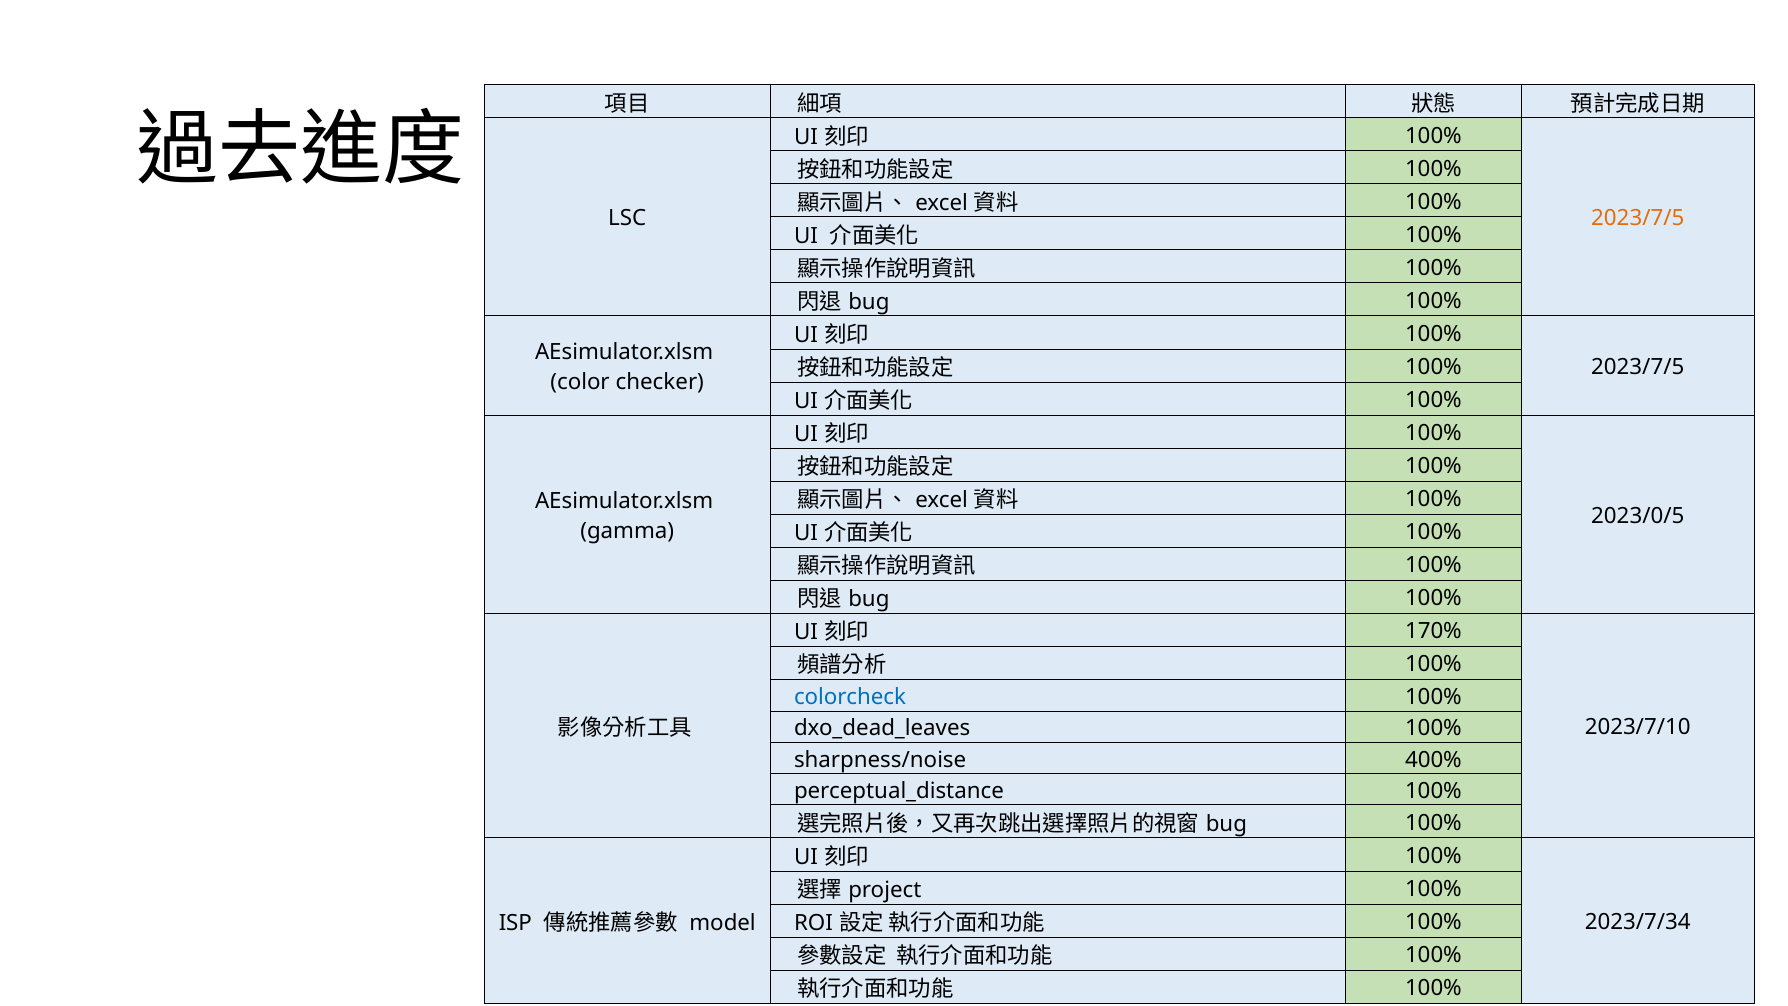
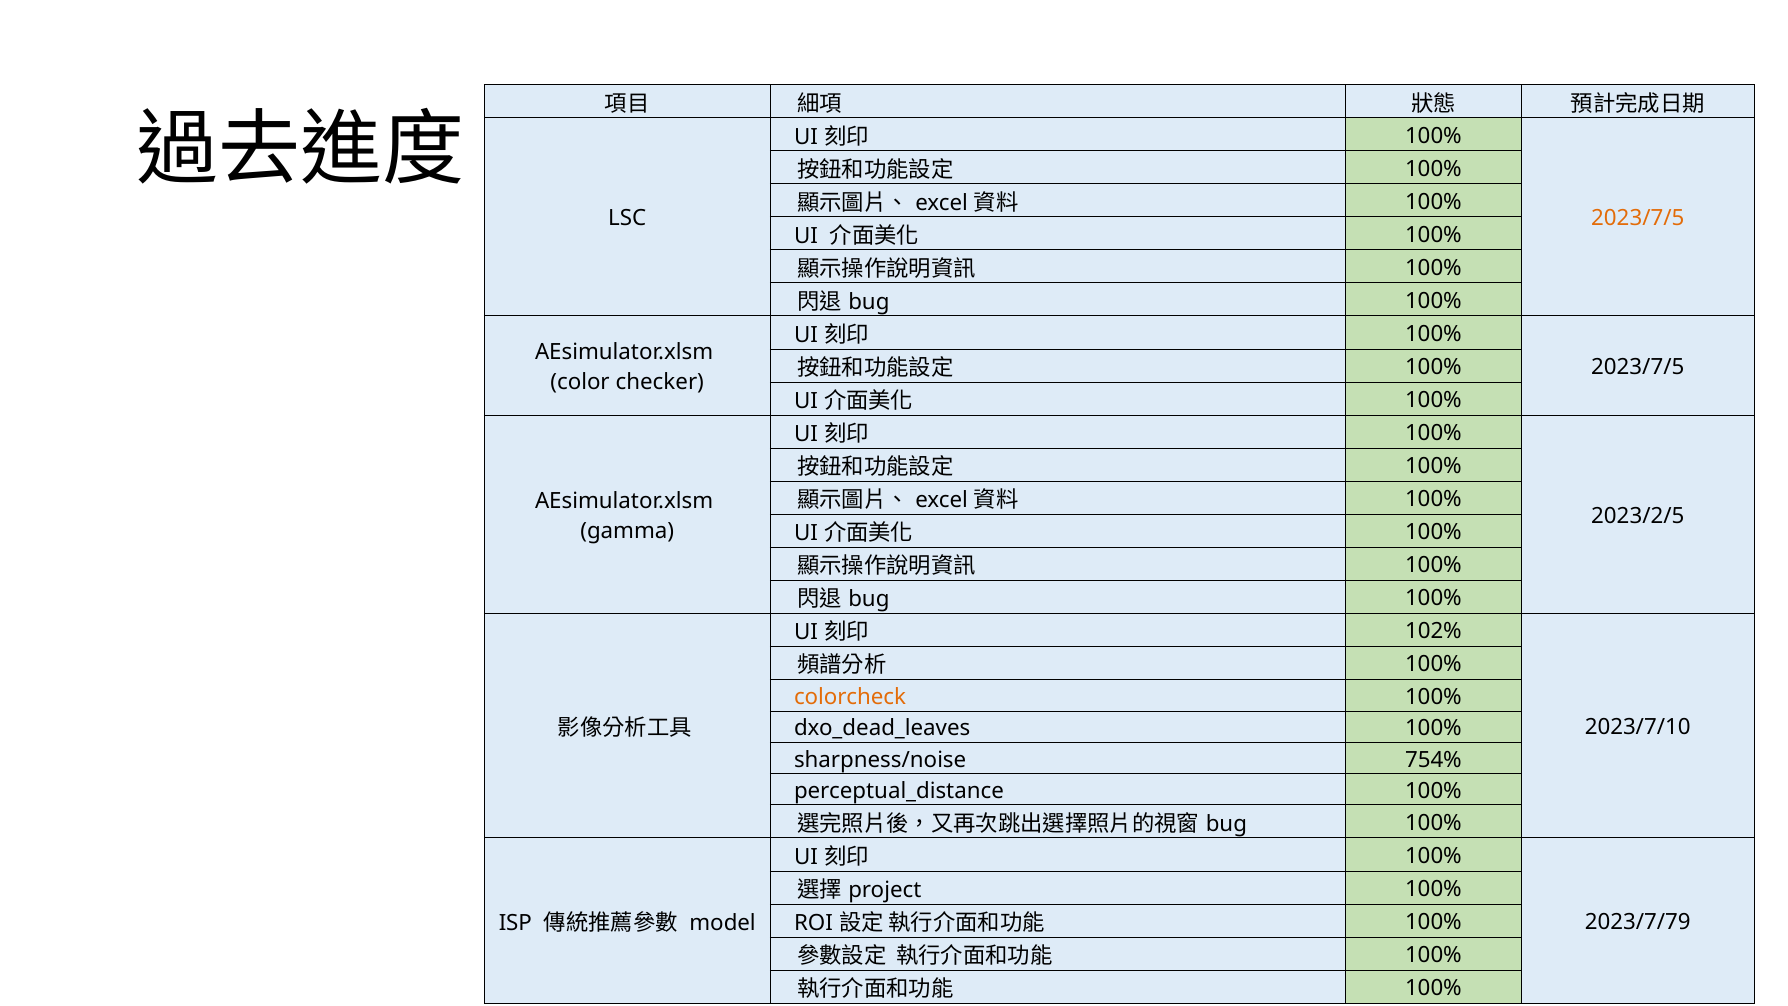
2023/0/5: 2023/0/5 -> 2023/2/5
170%: 170% -> 102%
colorcheck colour: blue -> orange
400%: 400% -> 754%
2023/7/34: 2023/7/34 -> 2023/7/79
